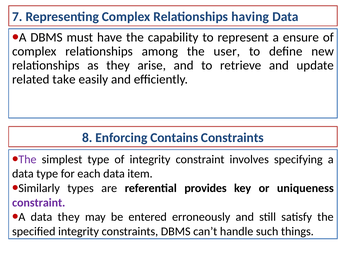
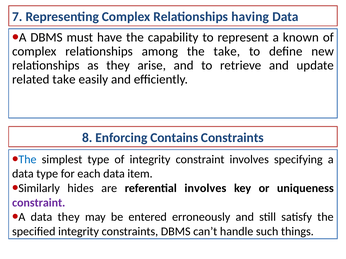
ensure: ensure -> known
the user: user -> take
The at (27, 160) colour: purple -> blue
types: types -> hides
referential provides: provides -> involves
